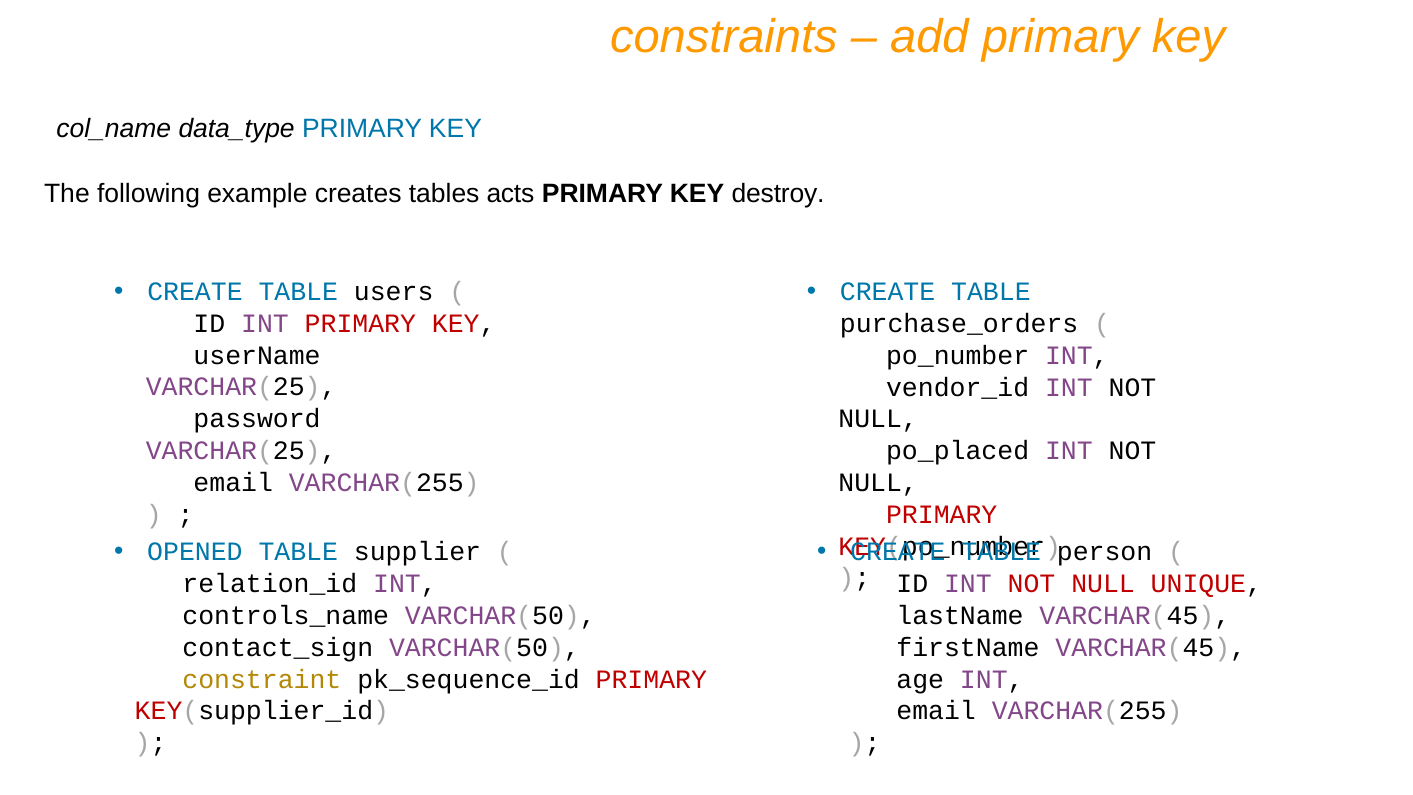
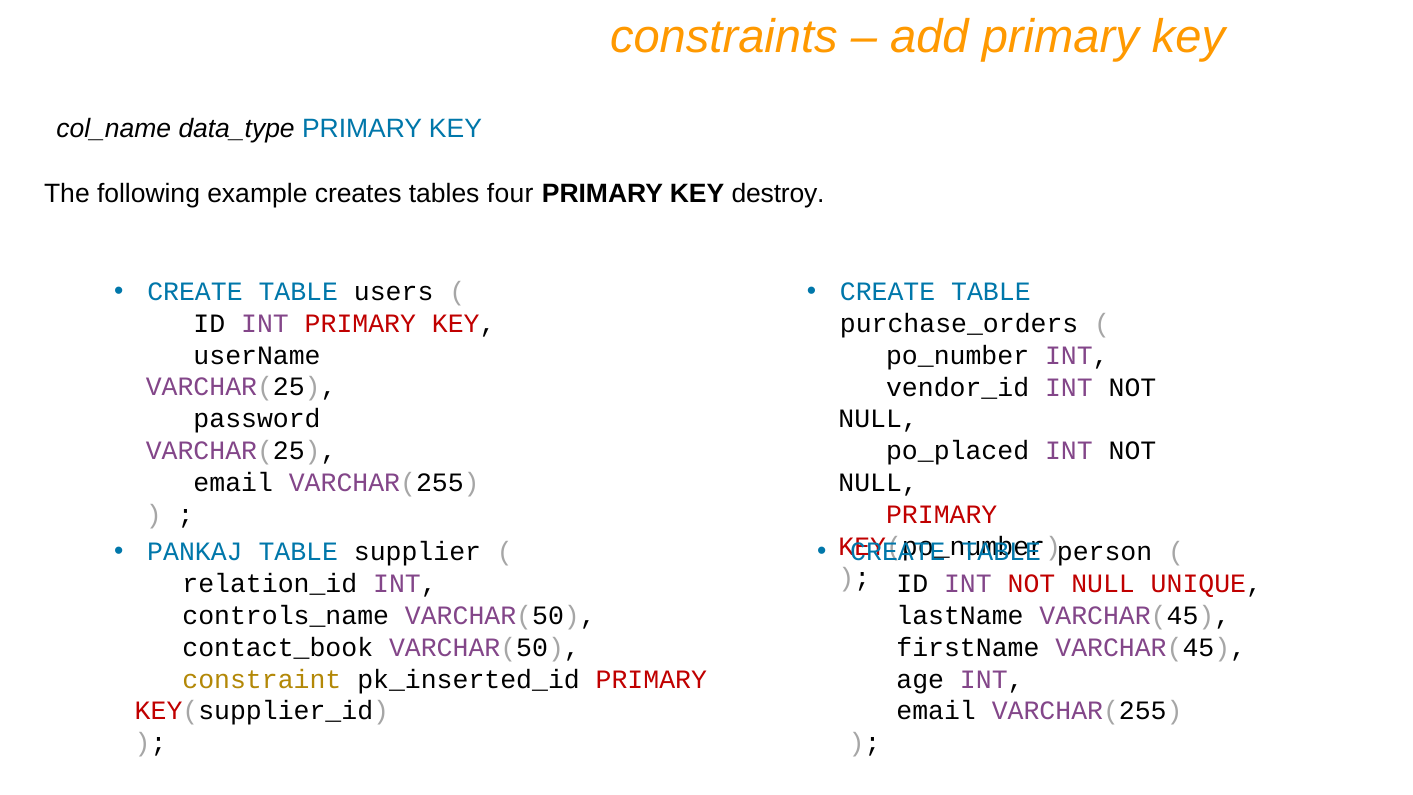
acts: acts -> four
OPENED: OPENED -> PANKAJ
contact_sign: contact_sign -> contact_book
pk_sequence_id: pk_sequence_id -> pk_inserted_id
